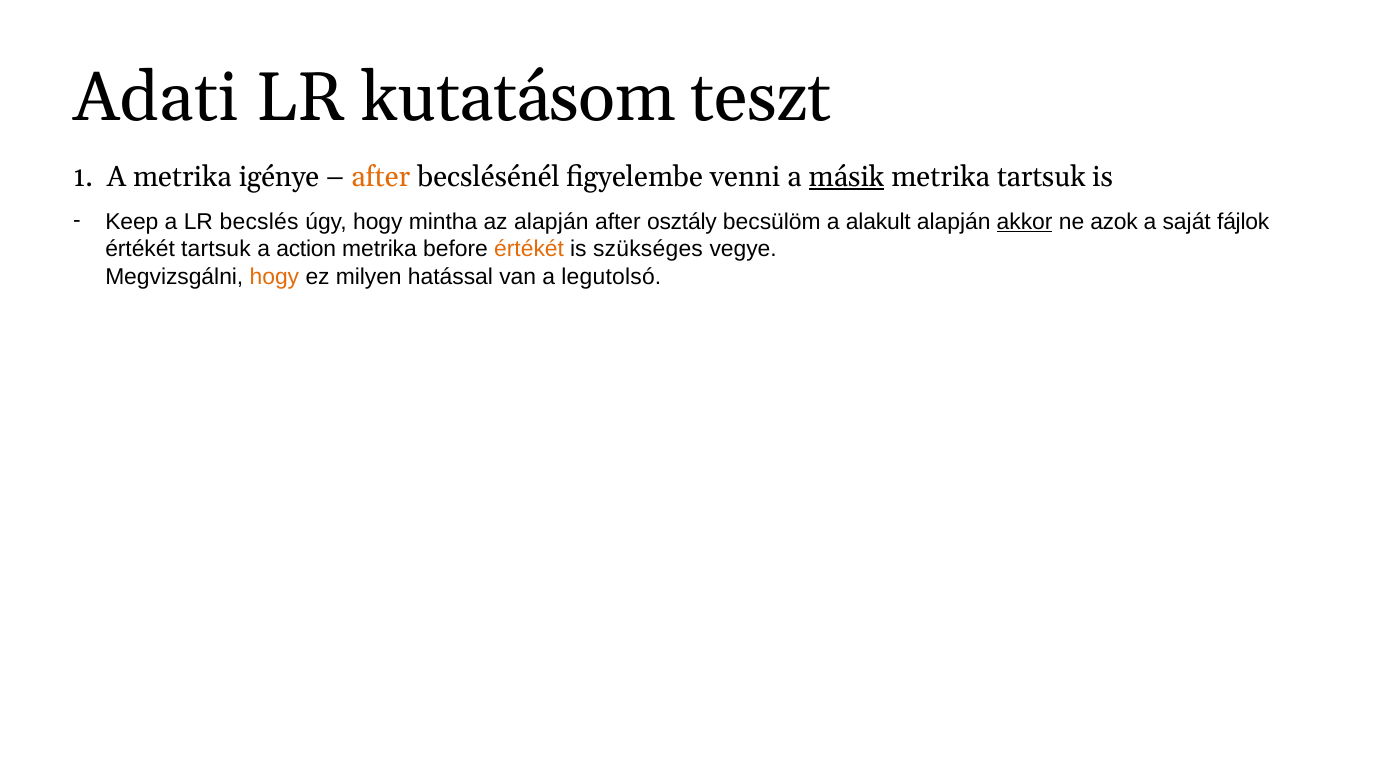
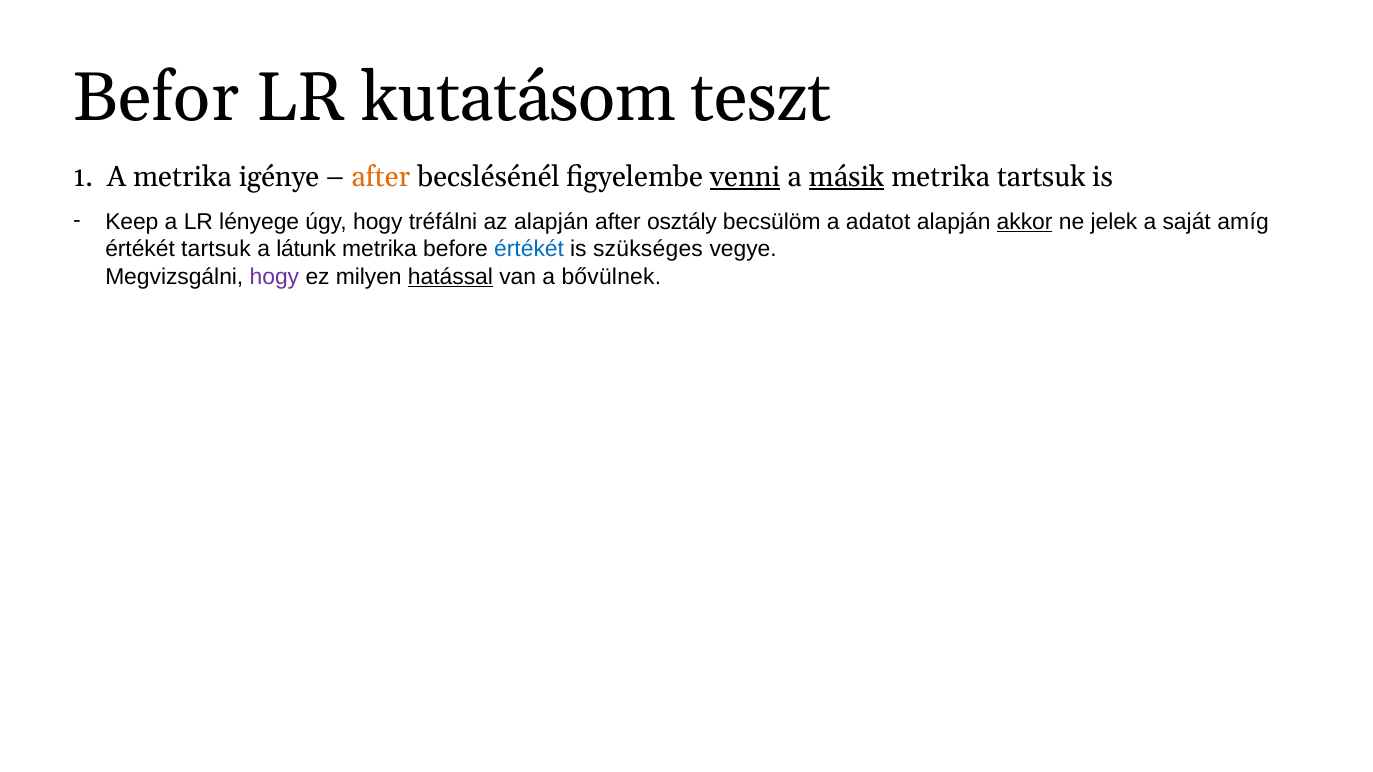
Adati: Adati -> Befor
venni underline: none -> present
becslés: becslés -> lényege
mintha: mintha -> tréfálni
alakult: alakult -> adatot
azok: azok -> jelek
fájlok: fájlok -> amíg
action: action -> látunk
értékét at (529, 249) colour: orange -> blue
hogy at (274, 277) colour: orange -> purple
hatással underline: none -> present
legutolsó: legutolsó -> bővülnek
